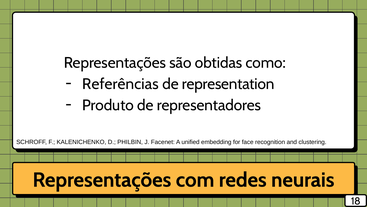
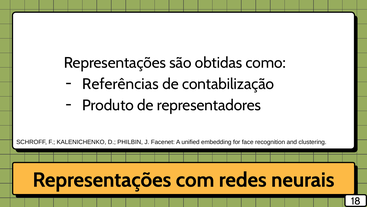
representation: representation -> contabilização
